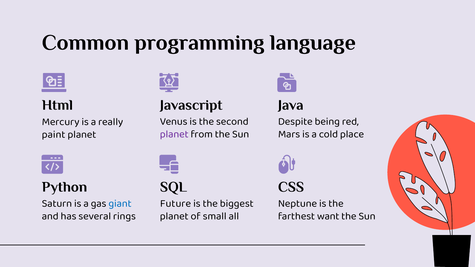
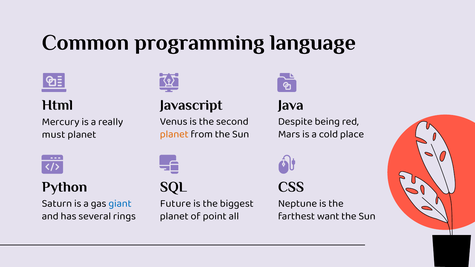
planet at (174, 134) colour: purple -> orange
paint: paint -> must
small: small -> point
